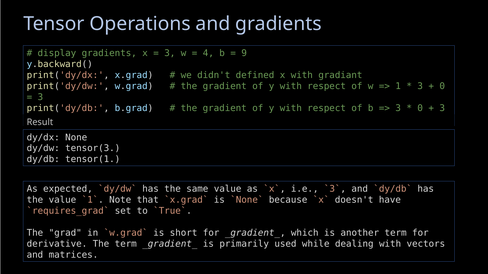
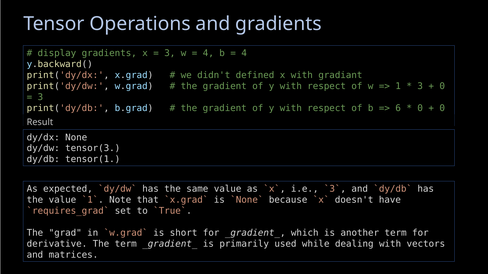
9 at (244, 53): 9 -> 4
3 at (398, 108): 3 -> 6
3 at (442, 108): 3 -> 0
